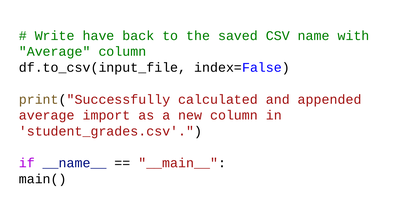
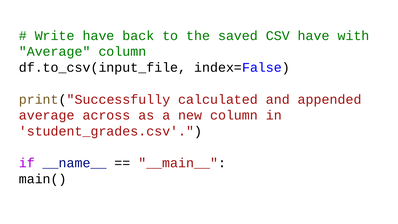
CSV name: name -> have
import: import -> across
